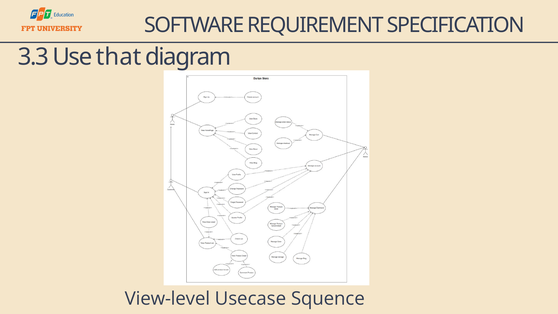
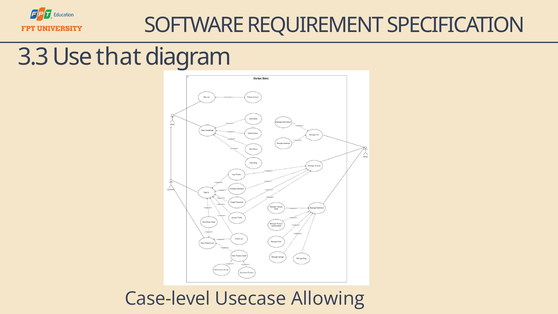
View-level: View-level -> Case-level
Squence: Squence -> Allowing
